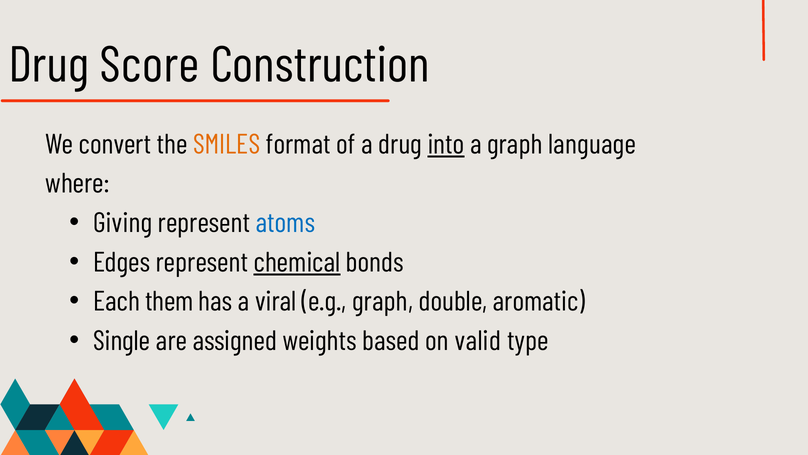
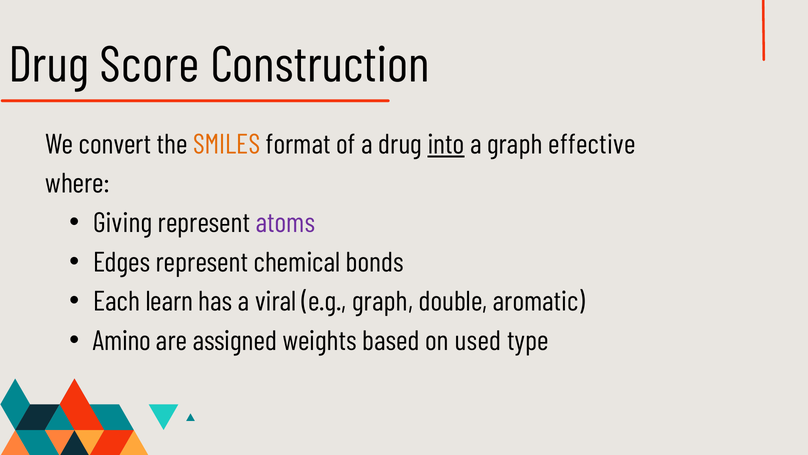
language: language -> effective
atoms colour: blue -> purple
chemical underline: present -> none
them: them -> learn
Single: Single -> Amino
valid: valid -> used
